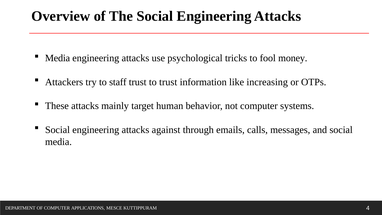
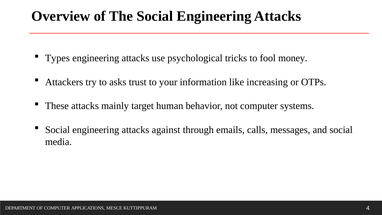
Media at (58, 58): Media -> Types
staff: staff -> asks
to trust: trust -> your
